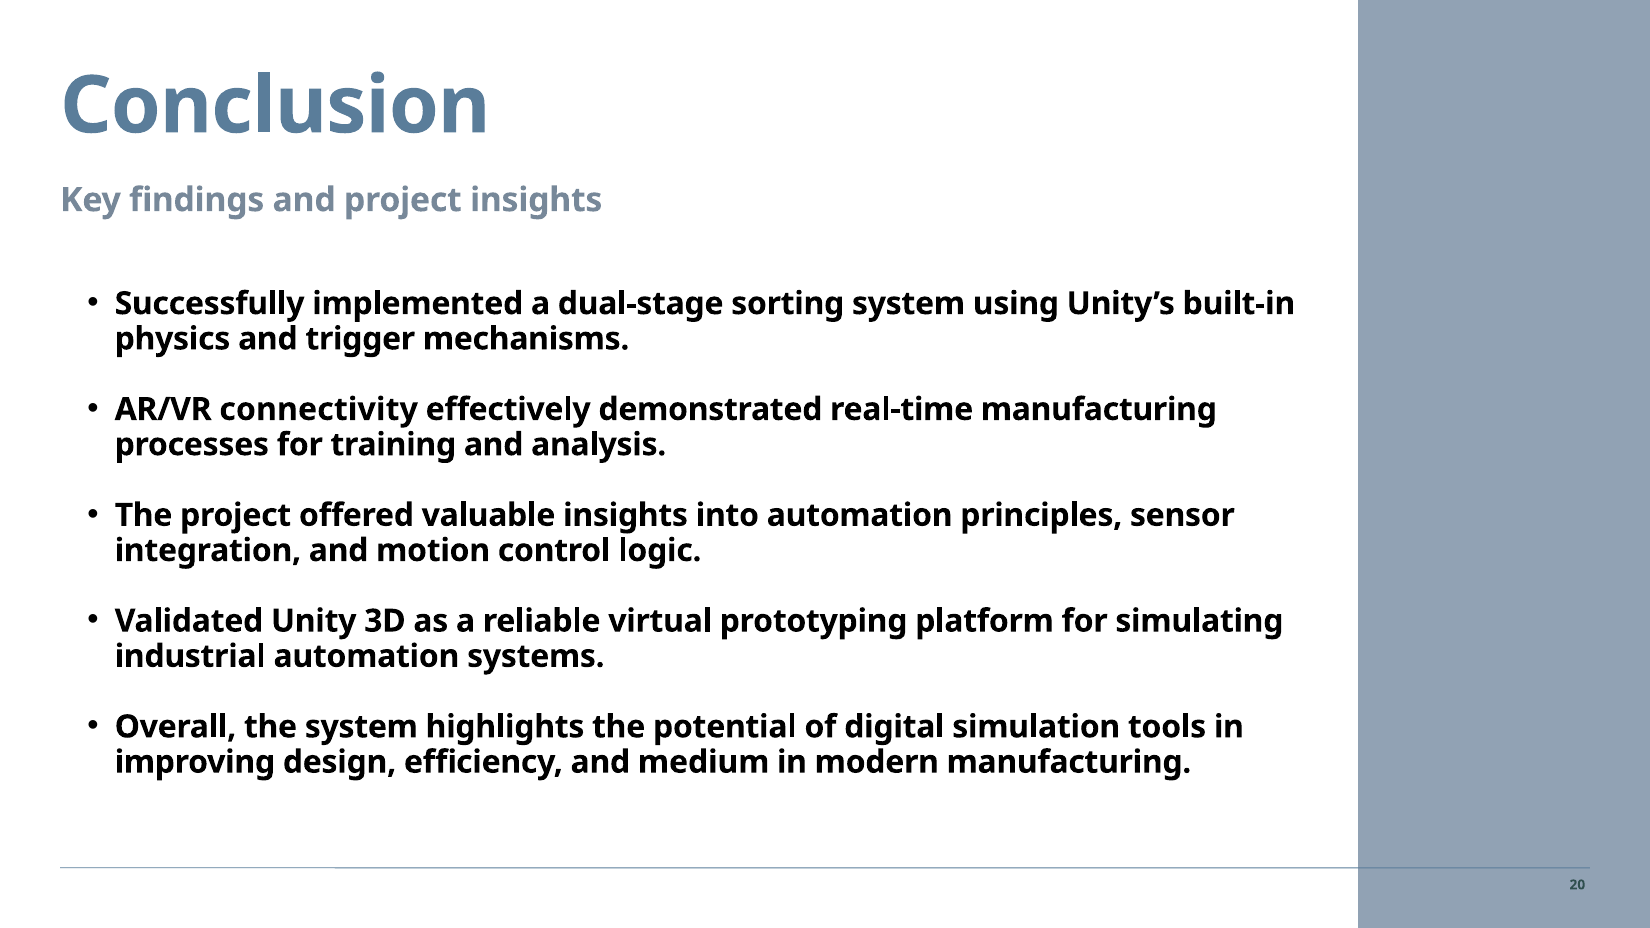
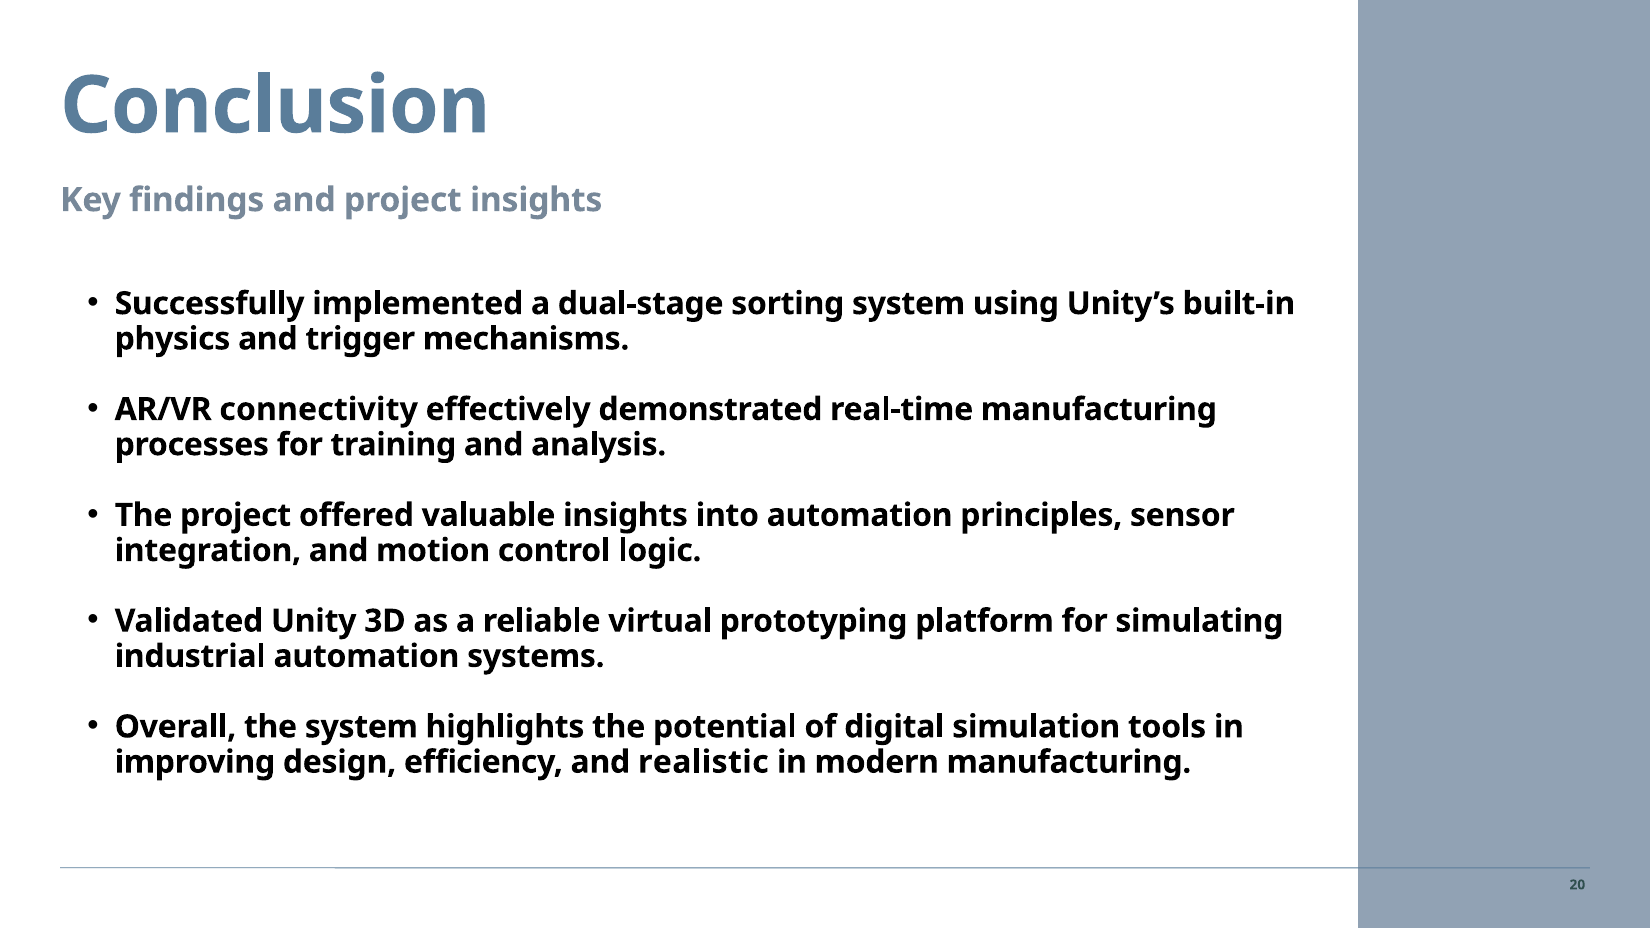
medium: medium -> realistic
